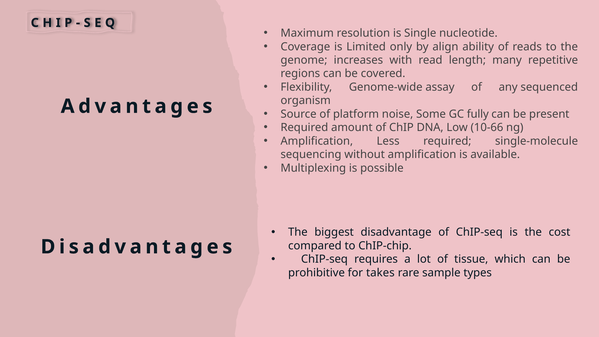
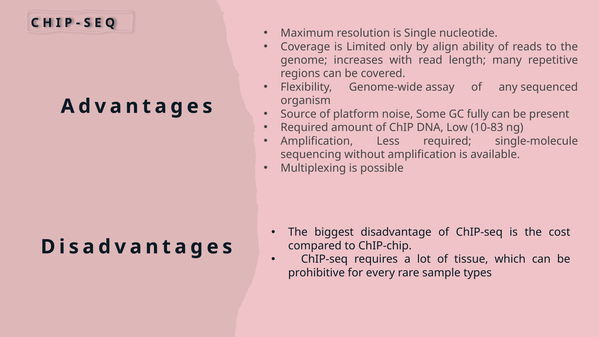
10-66: 10-66 -> 10-83
takes: takes -> every
